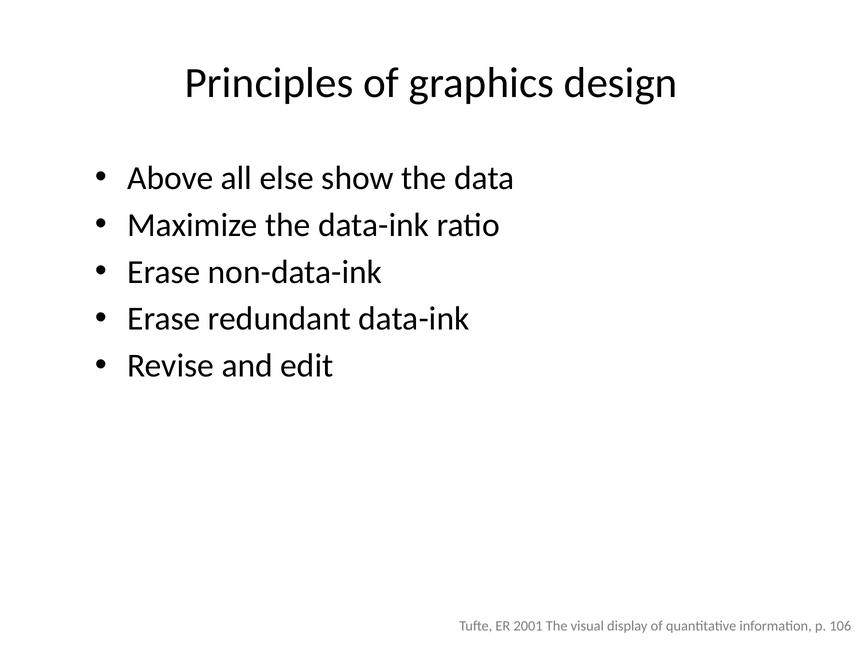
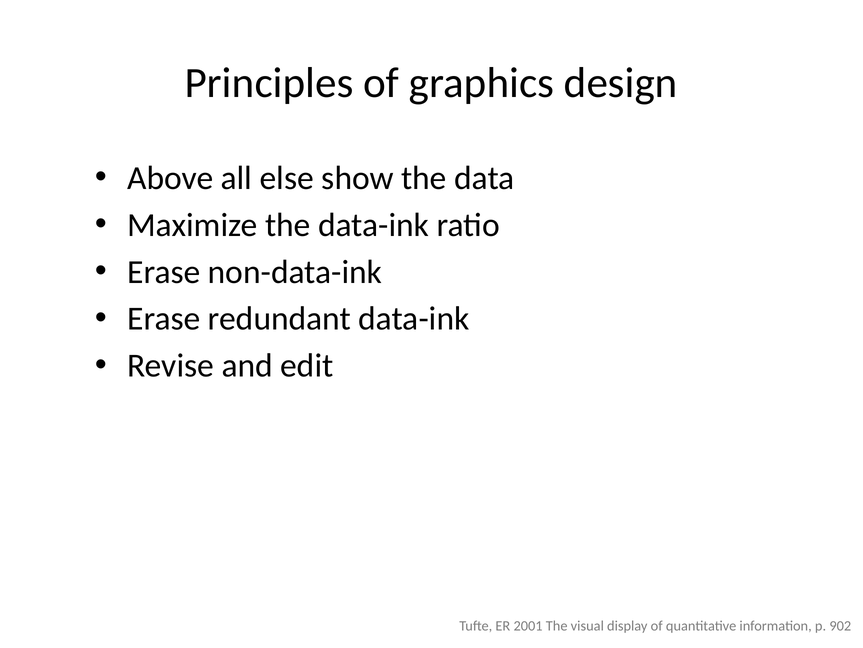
106: 106 -> 902
